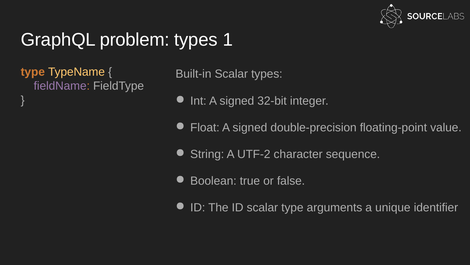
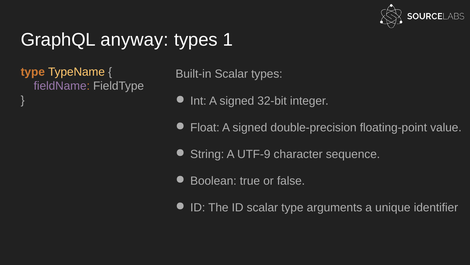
problem: problem -> anyway
UTF‐2: UTF‐2 -> UTF‐9
